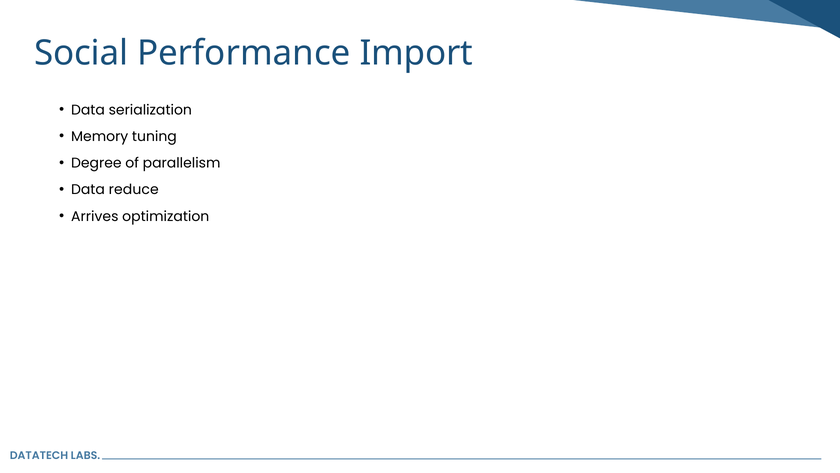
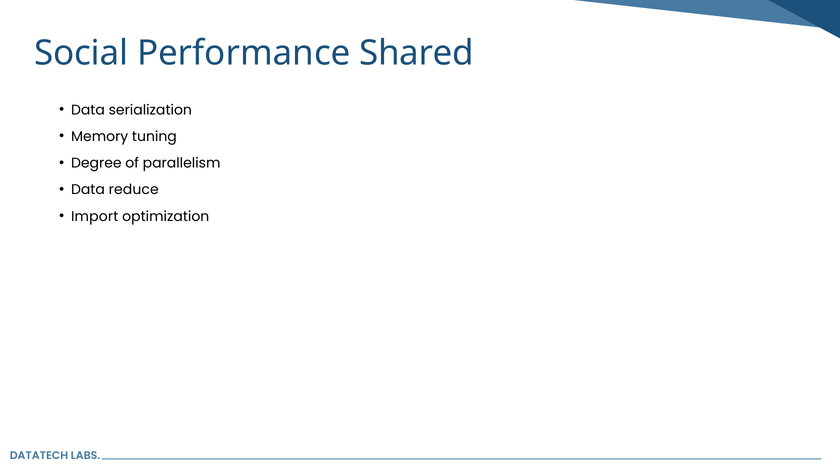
Import: Import -> Shared
Arrives: Arrives -> Import
